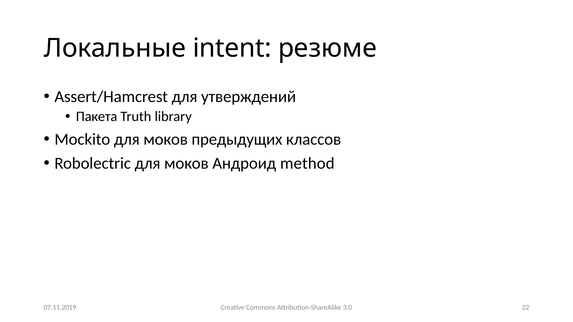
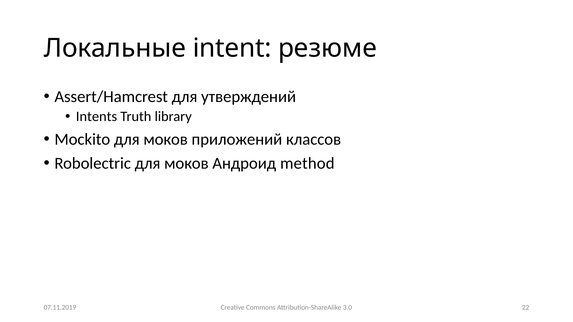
Пакета: Пакета -> Intents
предыдущих: предыдущих -> приложений
